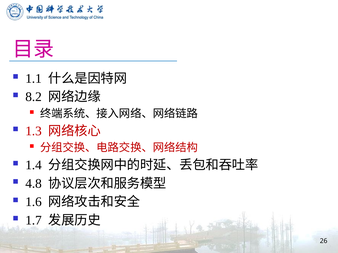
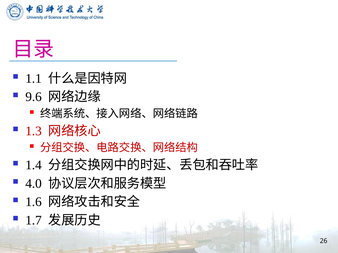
8.2: 8.2 -> 9.6
4.8: 4.8 -> 4.0
